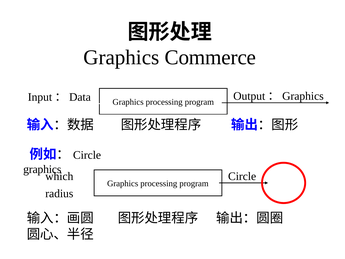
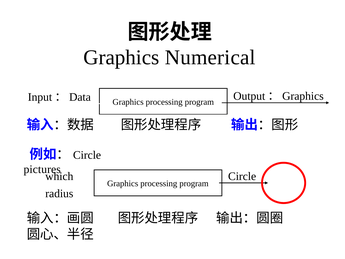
Commerce: Commerce -> Numerical
graphics at (42, 169): graphics -> pictures
